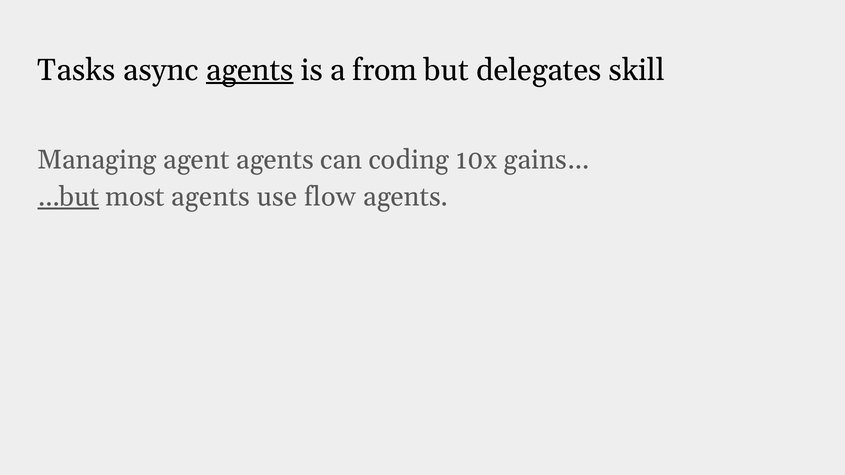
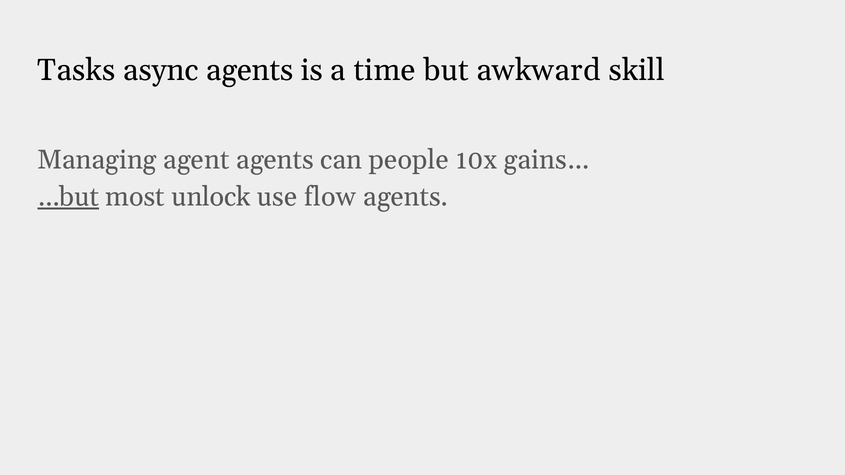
agents at (250, 70) underline: present -> none
from: from -> time
delegates: delegates -> awkward
coding: coding -> people
most agents: agents -> unlock
